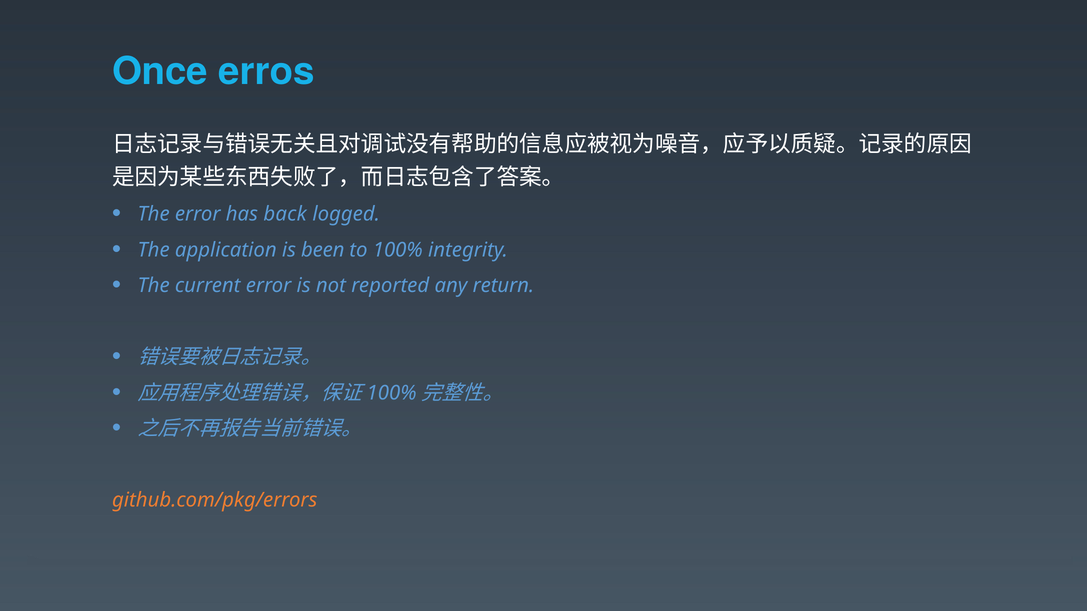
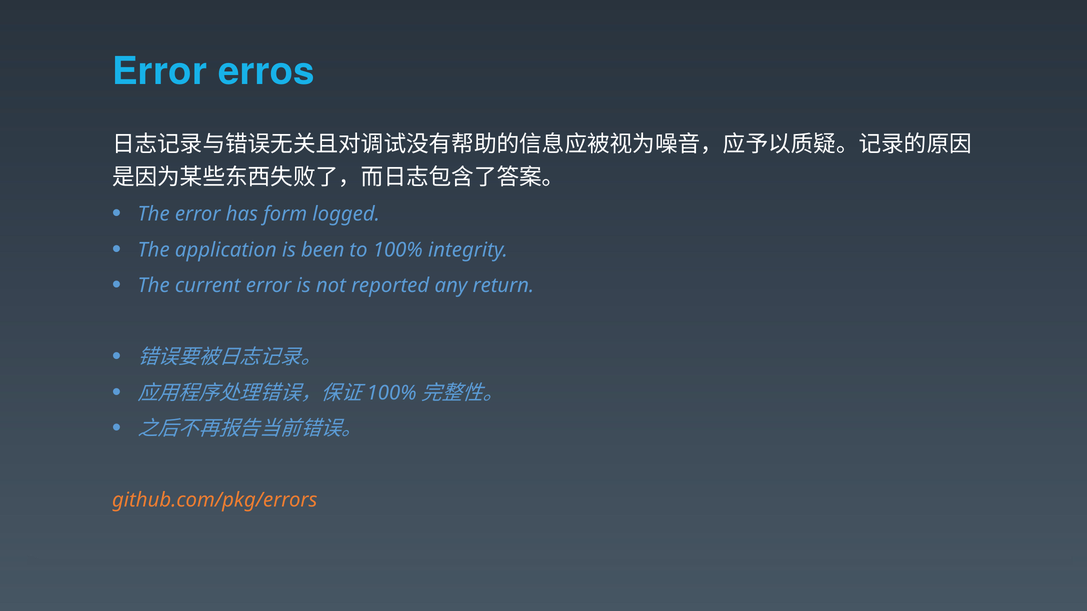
Once at (160, 72): Once -> Error
back: back -> form
